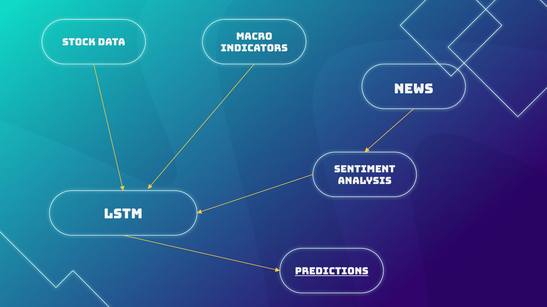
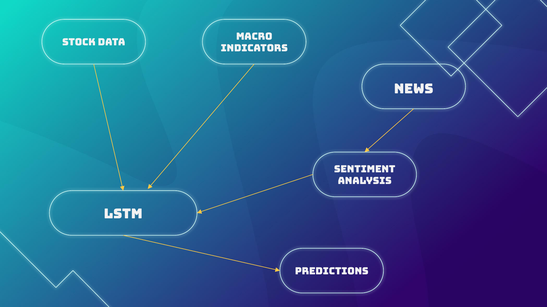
predictions underline: present -> none
